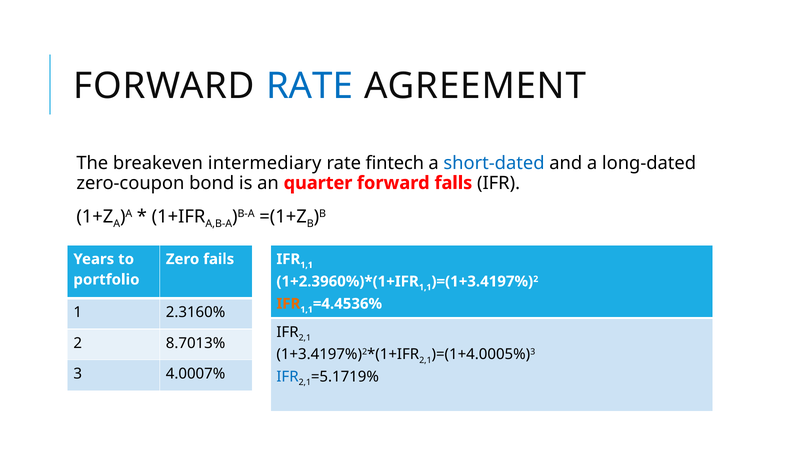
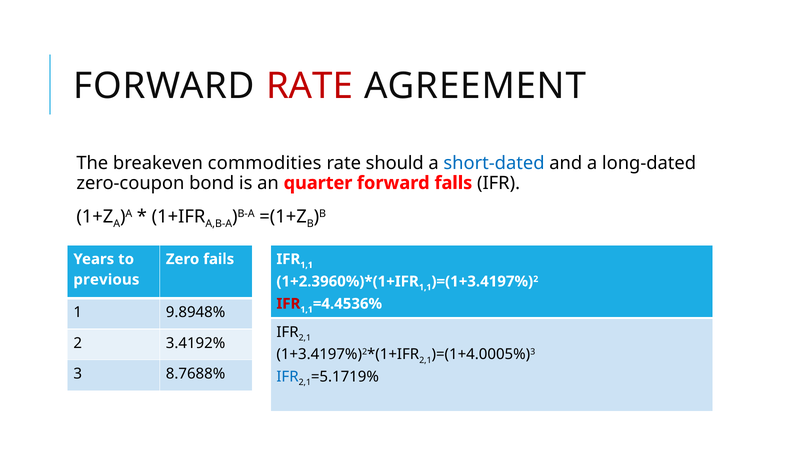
RATE at (310, 86) colour: blue -> red
intermediary: intermediary -> commodities
fintech: fintech -> should
portfolio: portfolio -> previous
IFR at (288, 304) colour: orange -> red
2.3160%: 2.3160% -> 9.8948%
8.7013%: 8.7013% -> 3.4192%
4.0007%: 4.0007% -> 8.7688%
